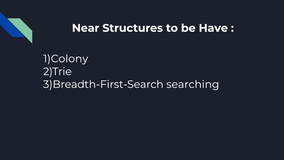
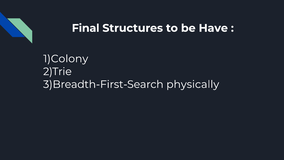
Near: Near -> Final
searching: searching -> physically
